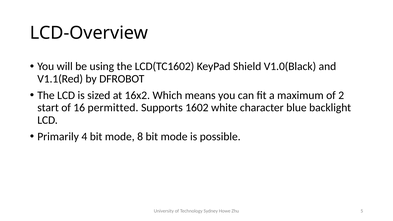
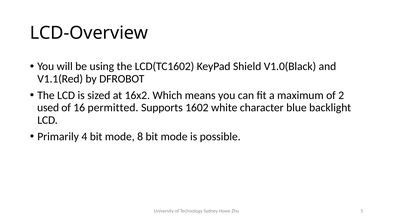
start: start -> used
